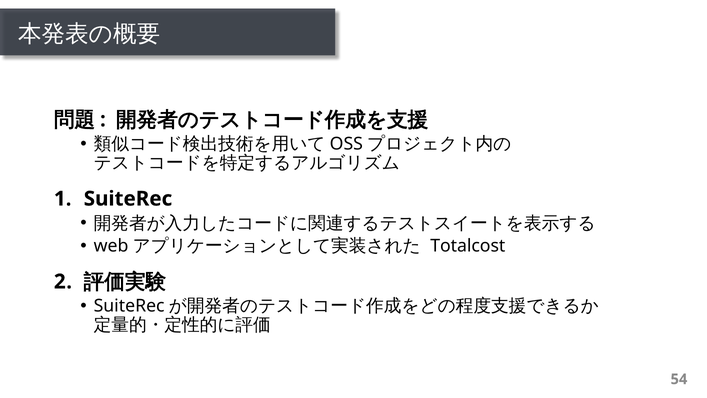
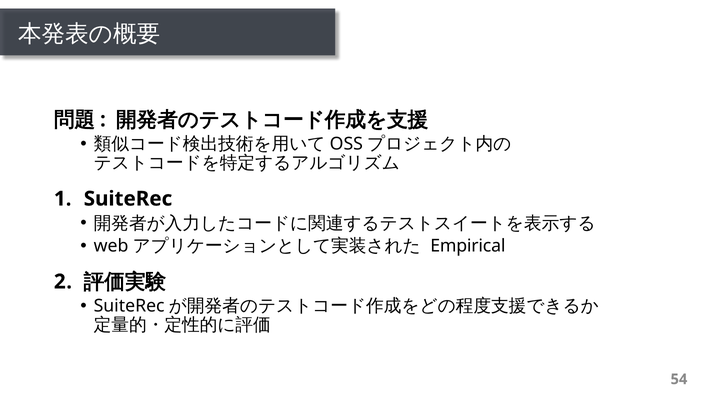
Totalcost: Totalcost -> Empirical
